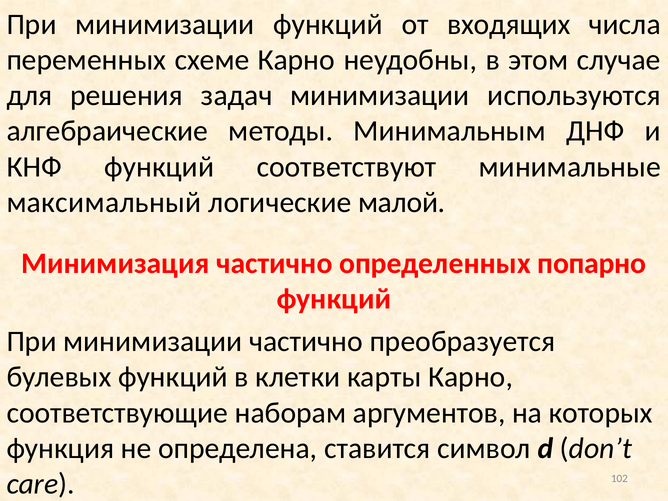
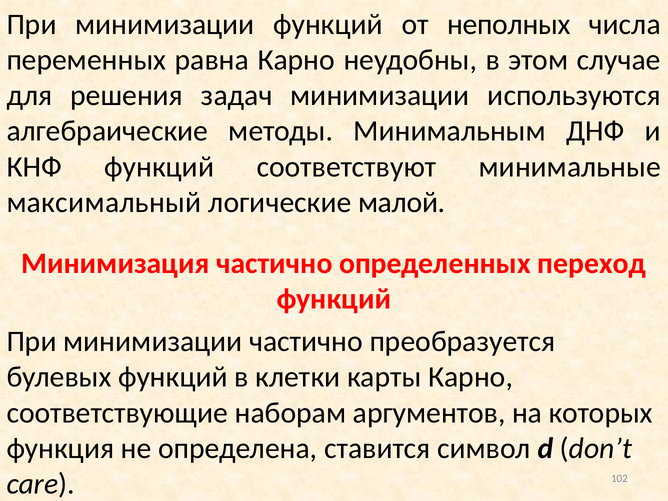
входящих: входящих -> неполных
схеме: схеме -> равна
попарно: попарно -> переход
